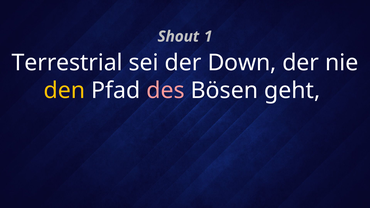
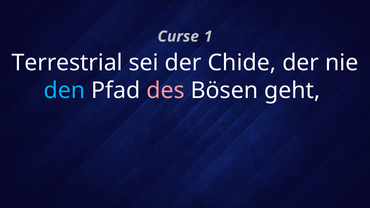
Shout: Shout -> Curse
Down: Down -> Chide
den colour: yellow -> light blue
